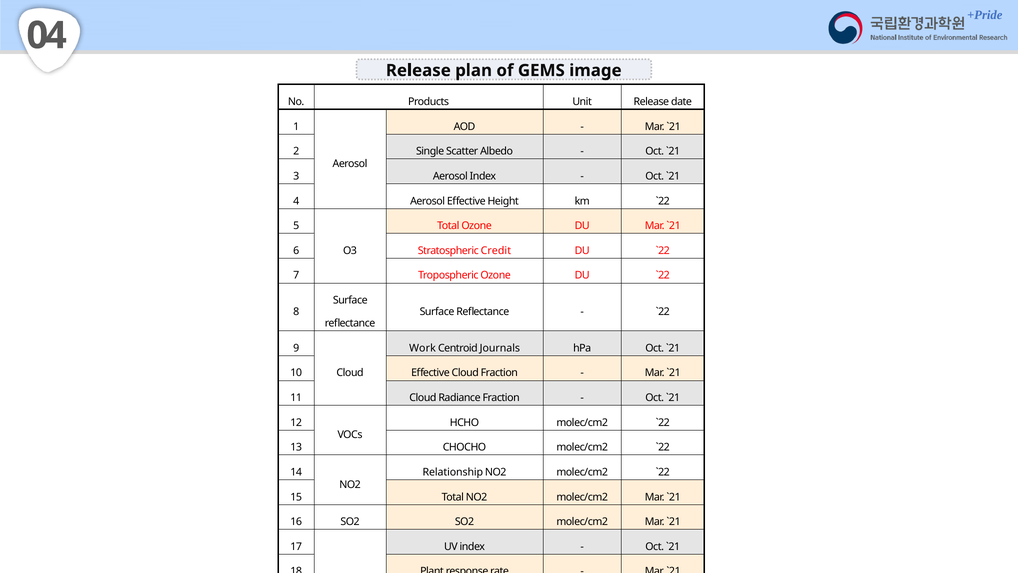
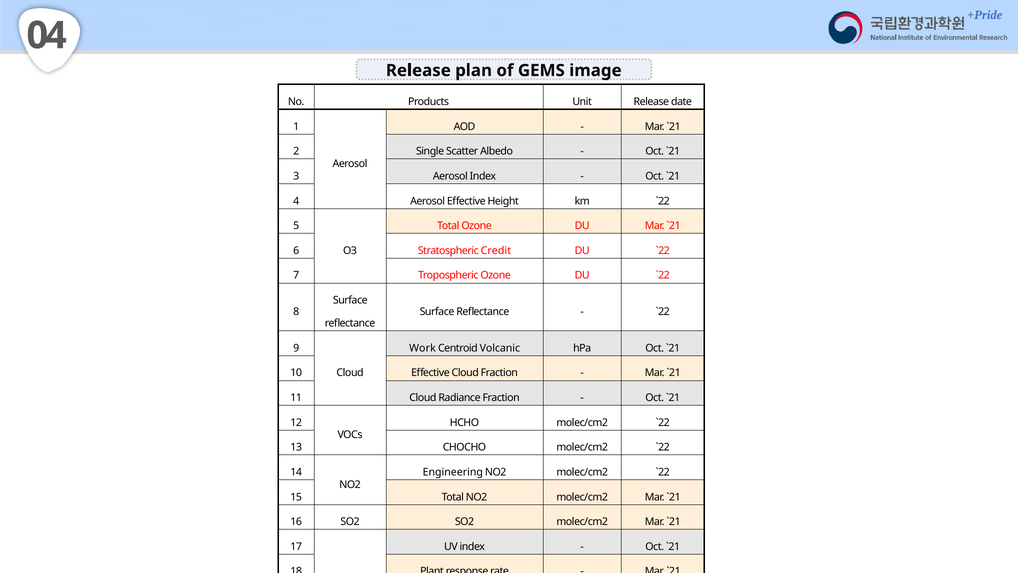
Journals: Journals -> Volcanic
Relationship: Relationship -> Engineering
